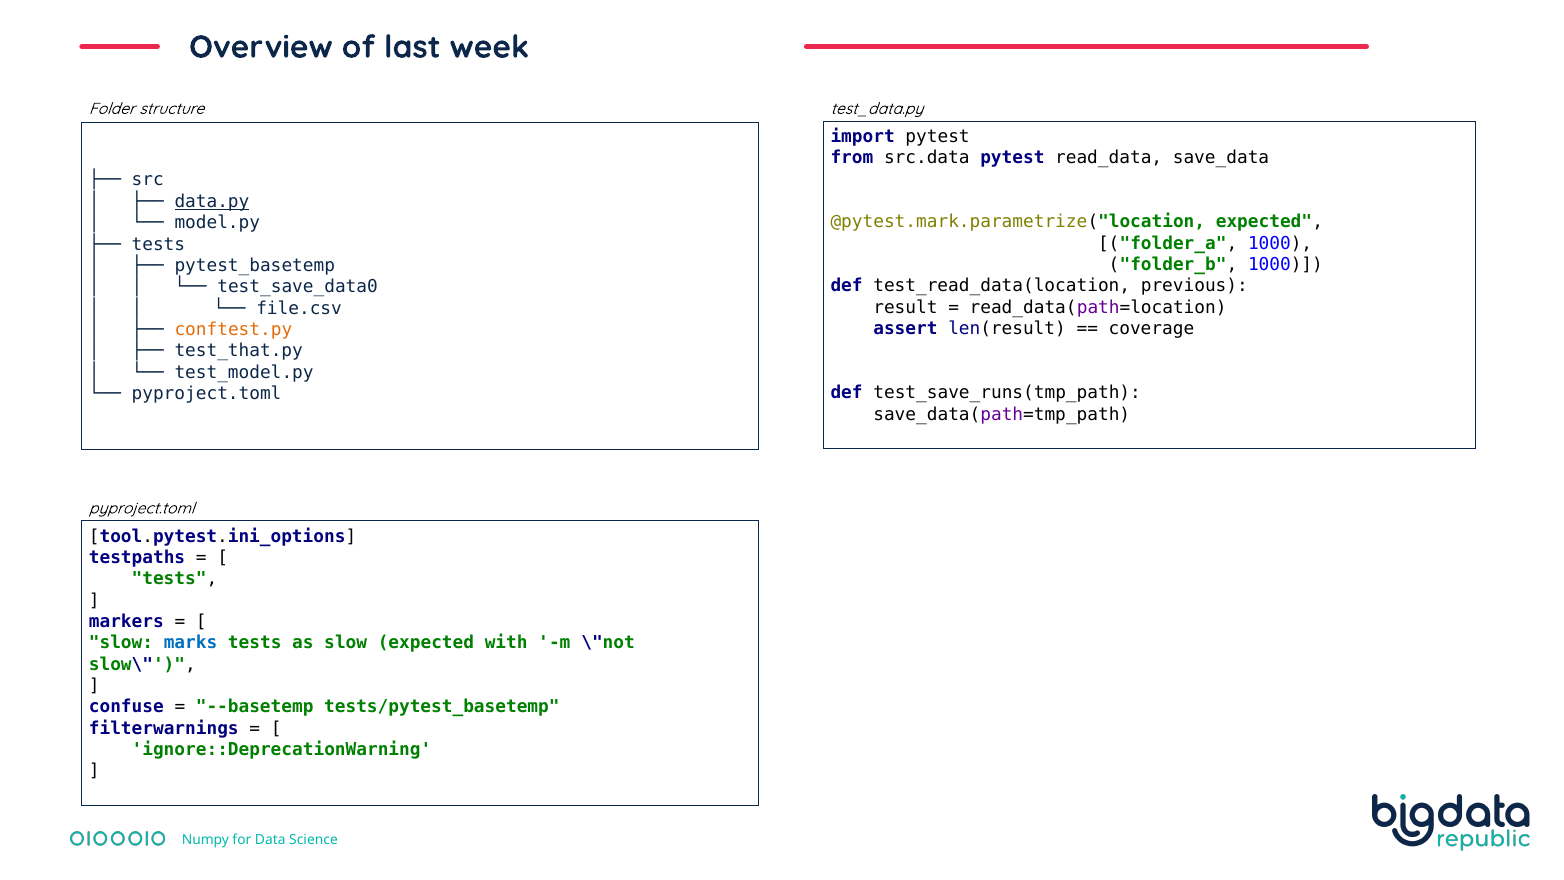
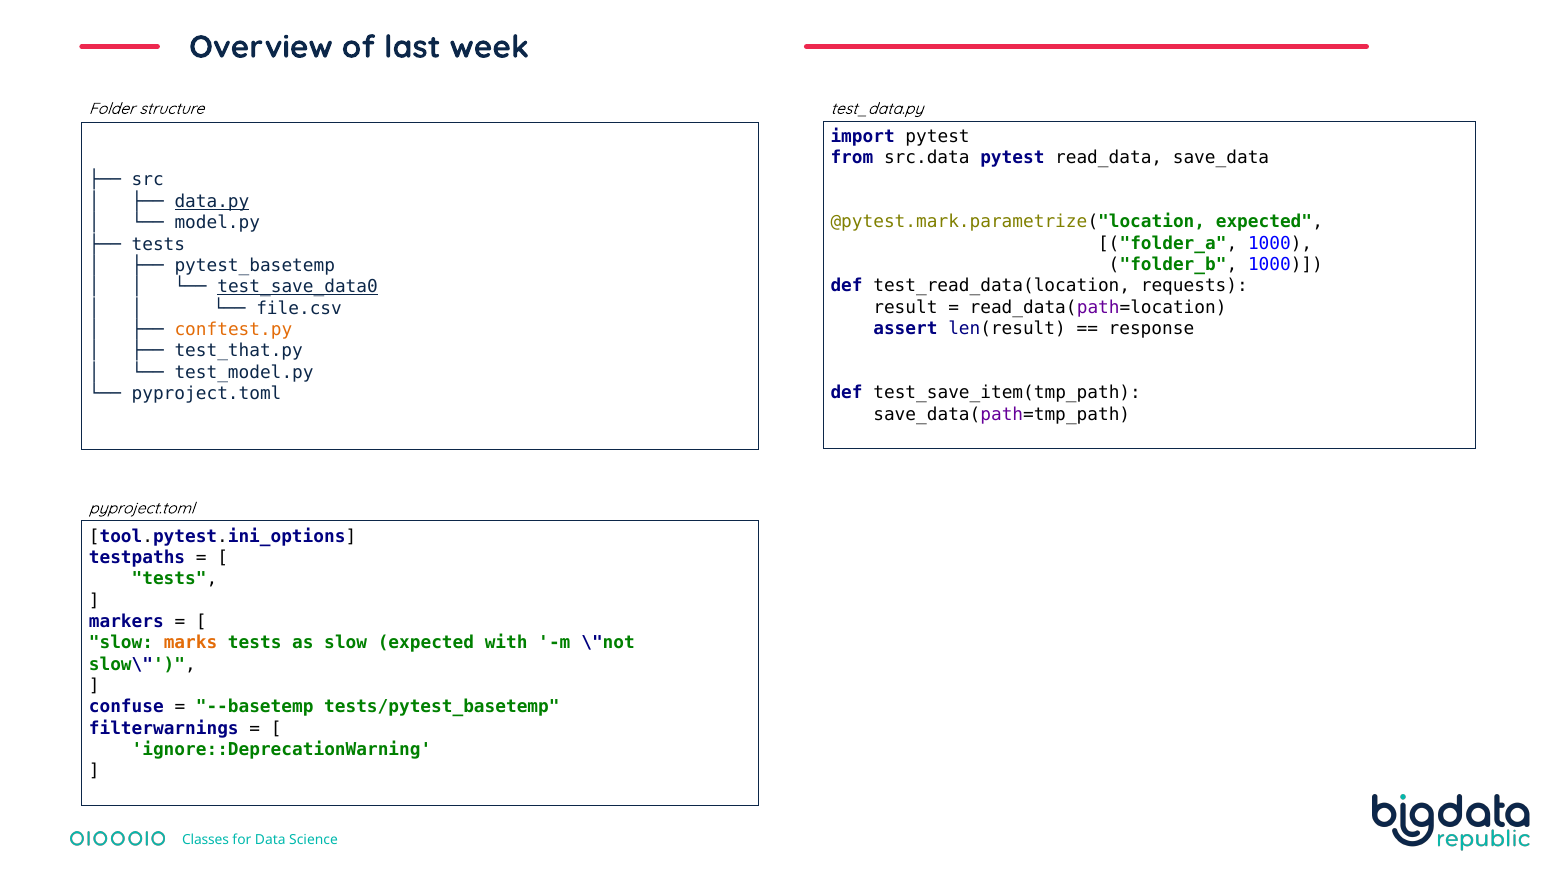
previous: previous -> requests
test_save_data0 underline: none -> present
coverage: coverage -> response
test_save_runs(tmp_path: test_save_runs(tmp_path -> test_save_item(tmp_path
marks colour: blue -> orange
Numpy: Numpy -> Classes
